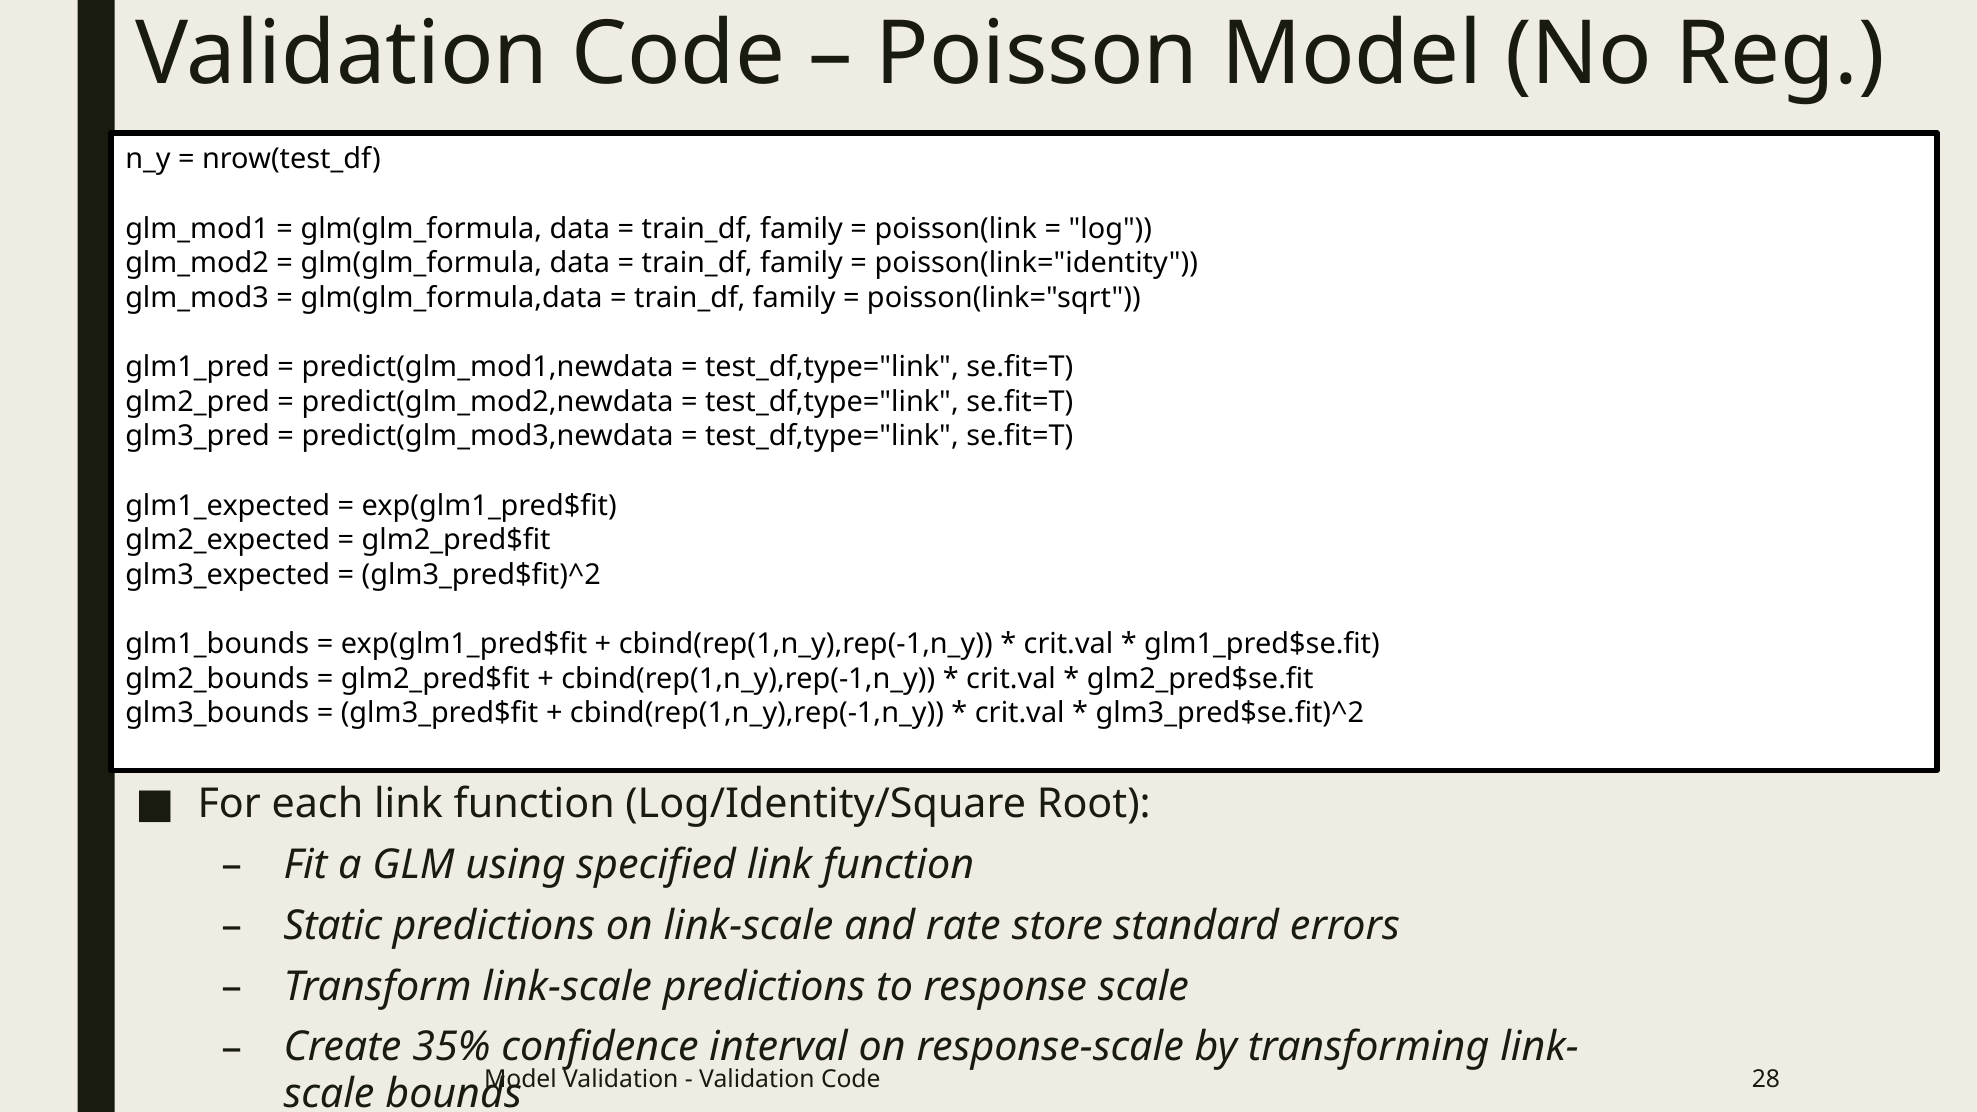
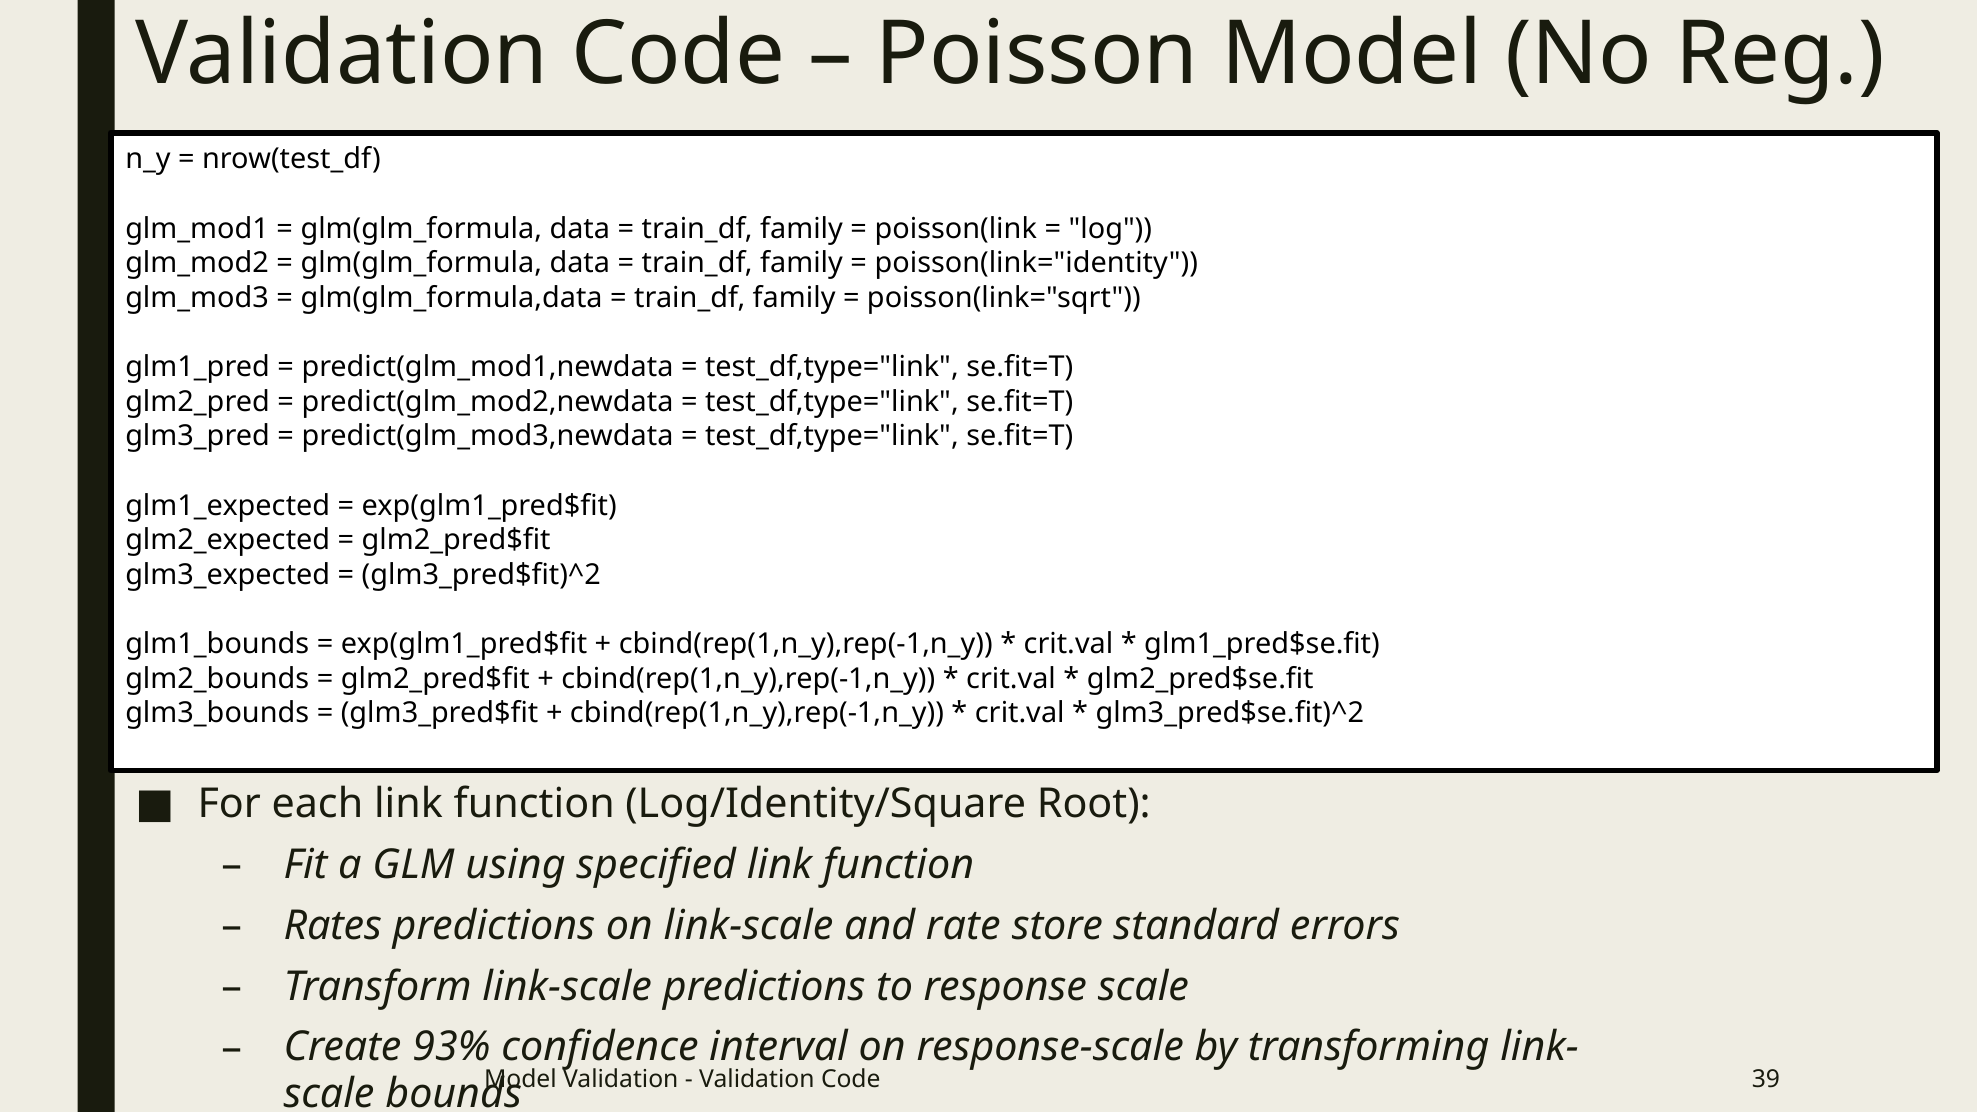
Static: Static -> Rates
35%: 35% -> 93%
28: 28 -> 39
